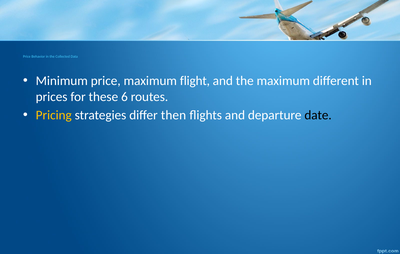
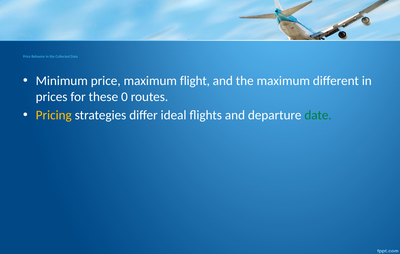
6: 6 -> 0
then: then -> ideal
date colour: black -> green
